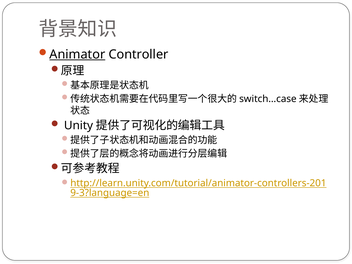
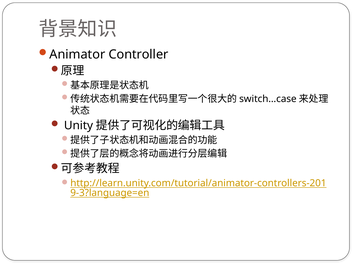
Animator underline: present -> none
